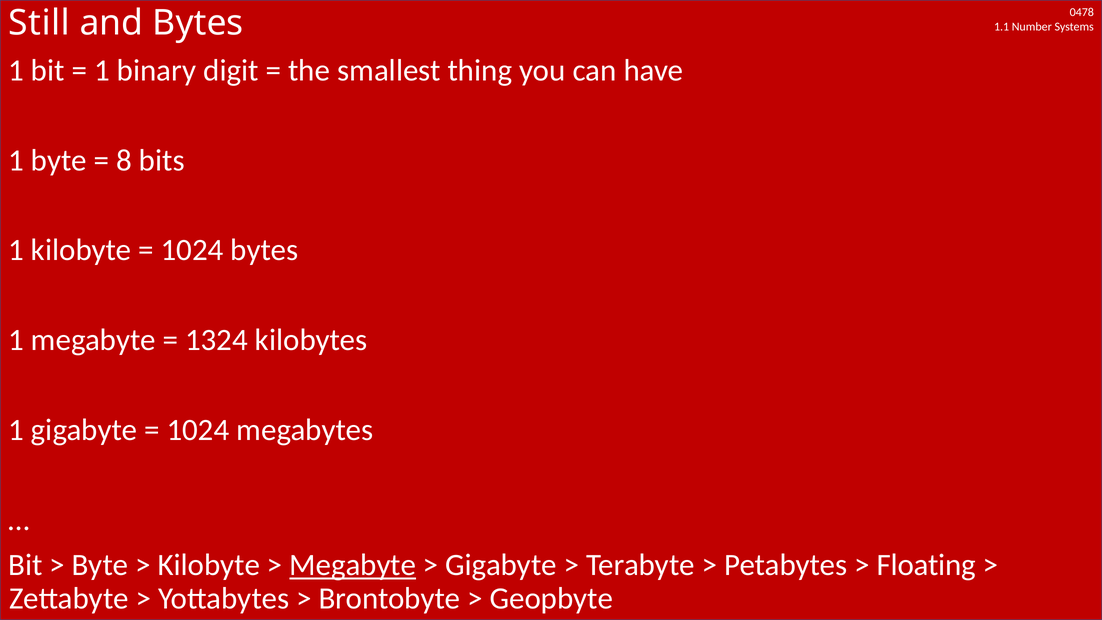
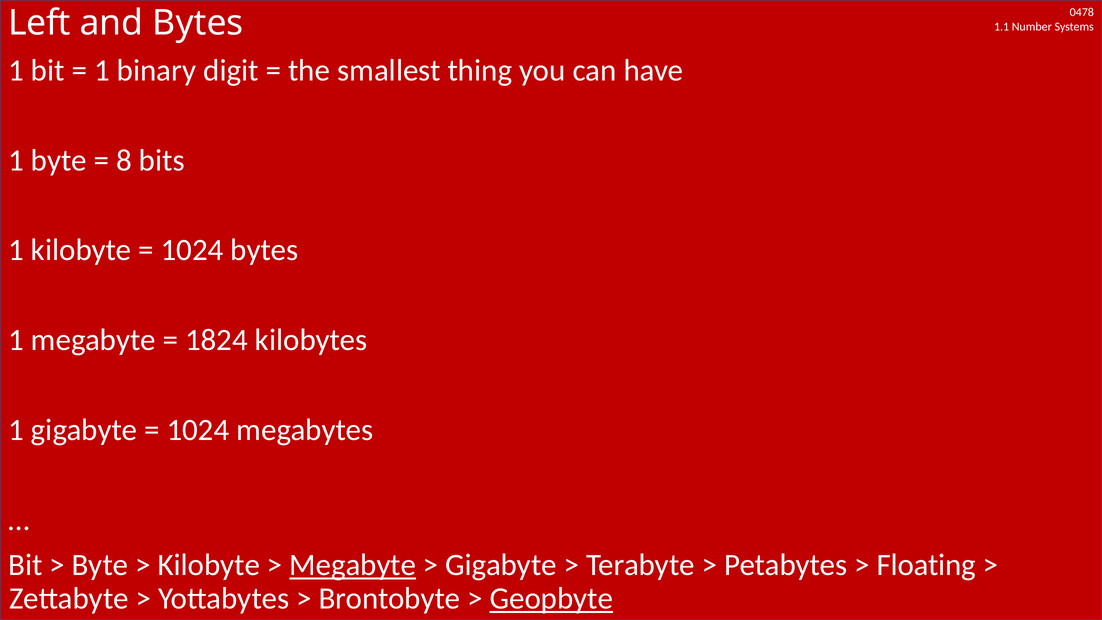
Still: Still -> Left
1324: 1324 -> 1824
Geopbyte underline: none -> present
